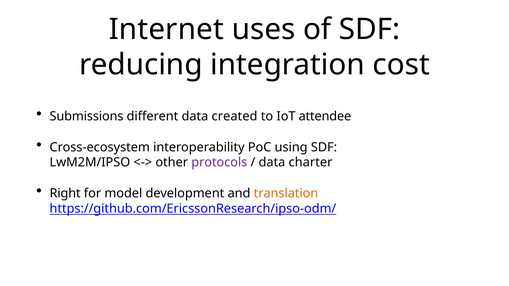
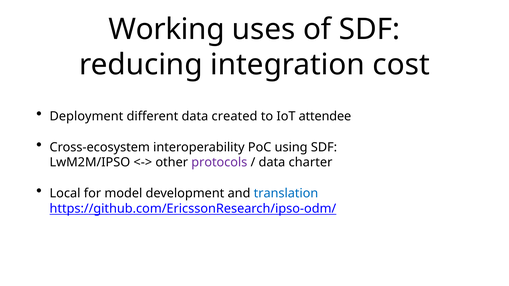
Internet: Internet -> Working
Submissions: Submissions -> Deployment
Right: Right -> Local
translation colour: orange -> blue
